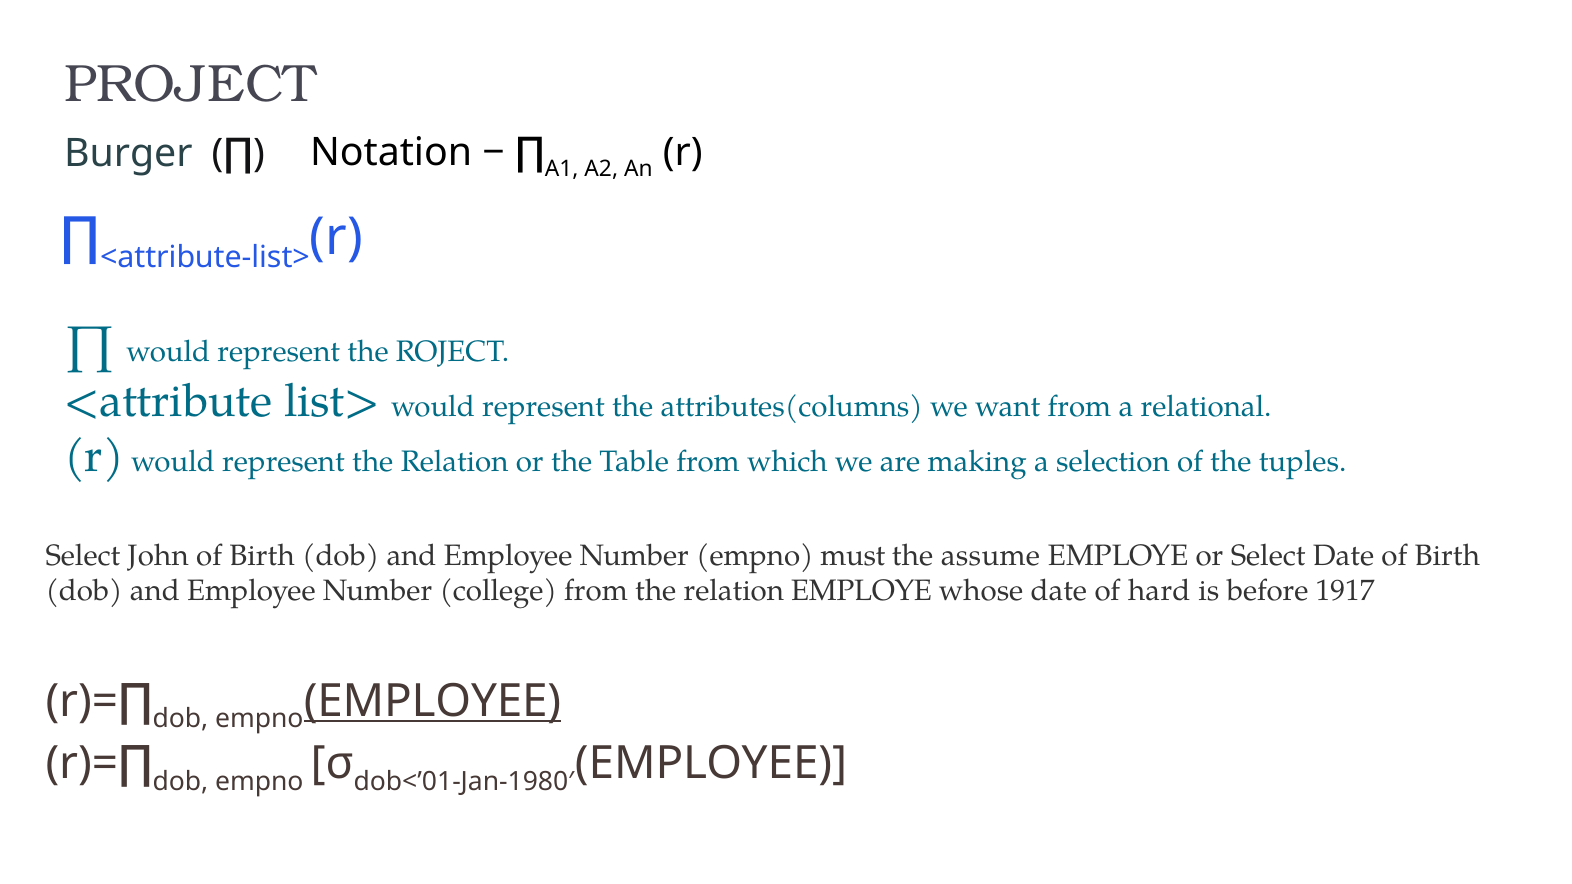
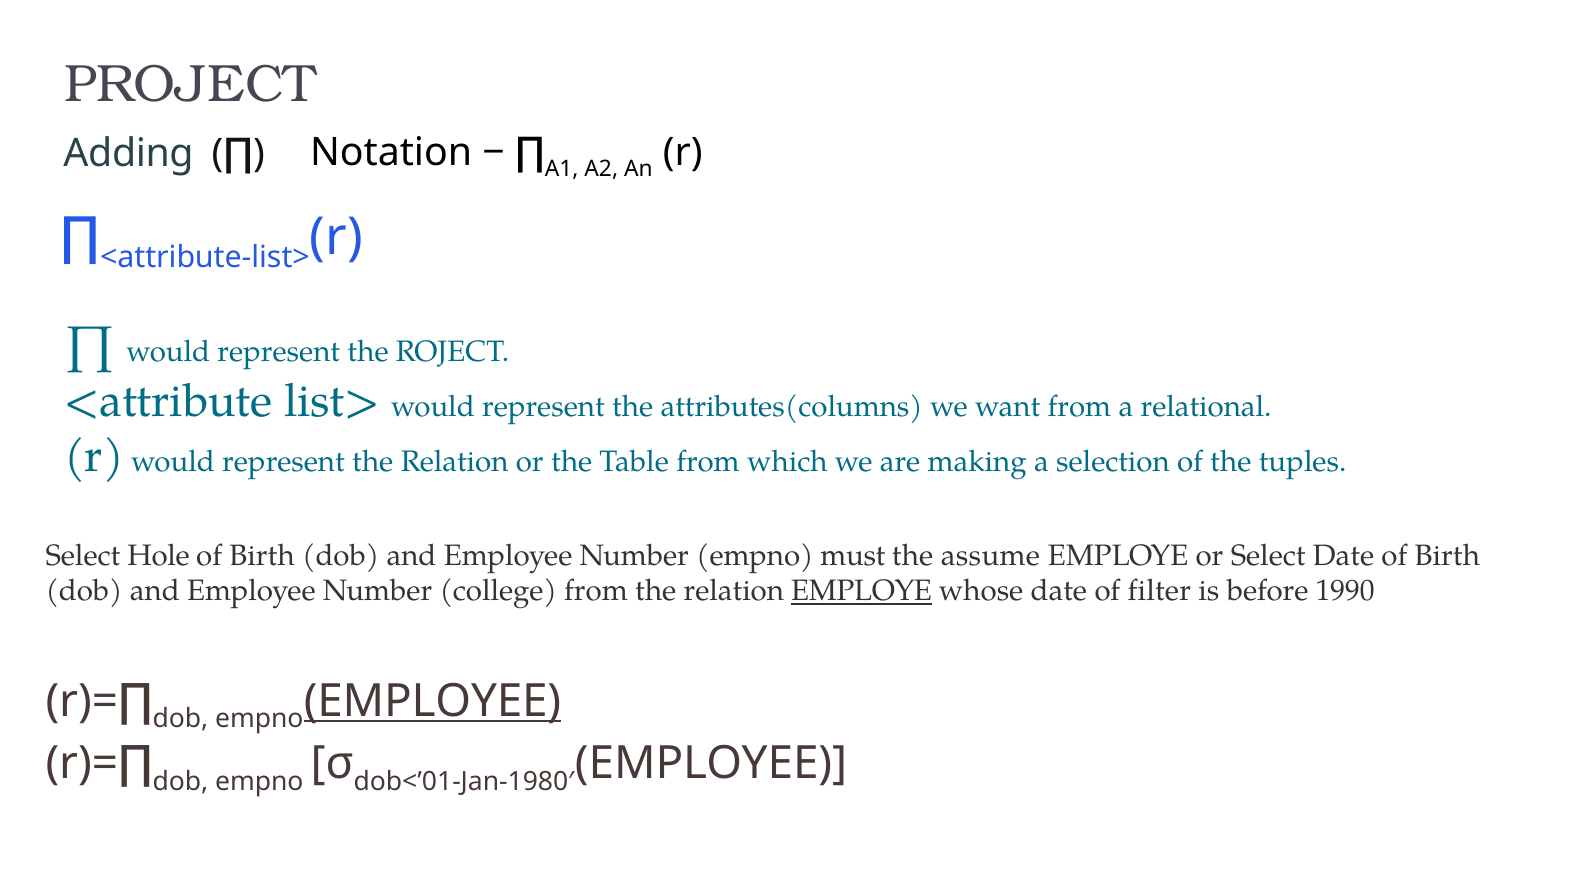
Burger: Burger -> Adding
John: John -> Hole
EMPLOYE at (862, 591) underline: none -> present
hard: hard -> filter
1917: 1917 -> 1990
